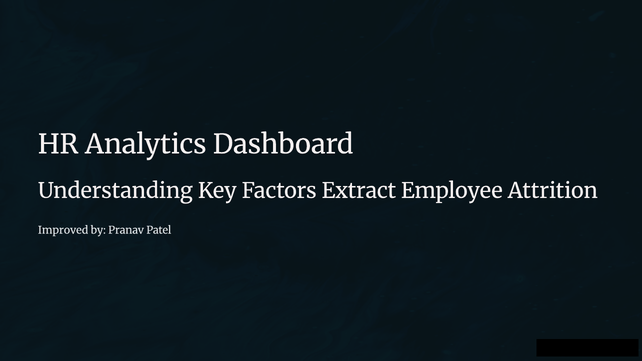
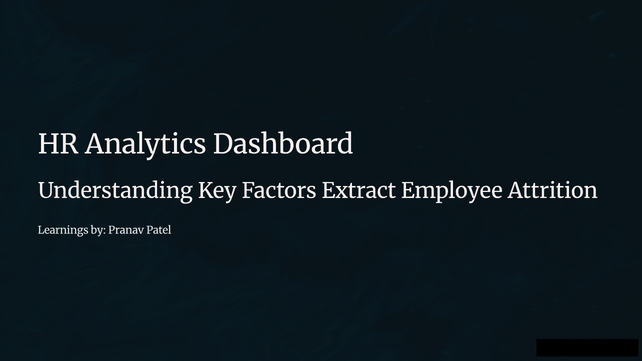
Improved: Improved -> Learnings
